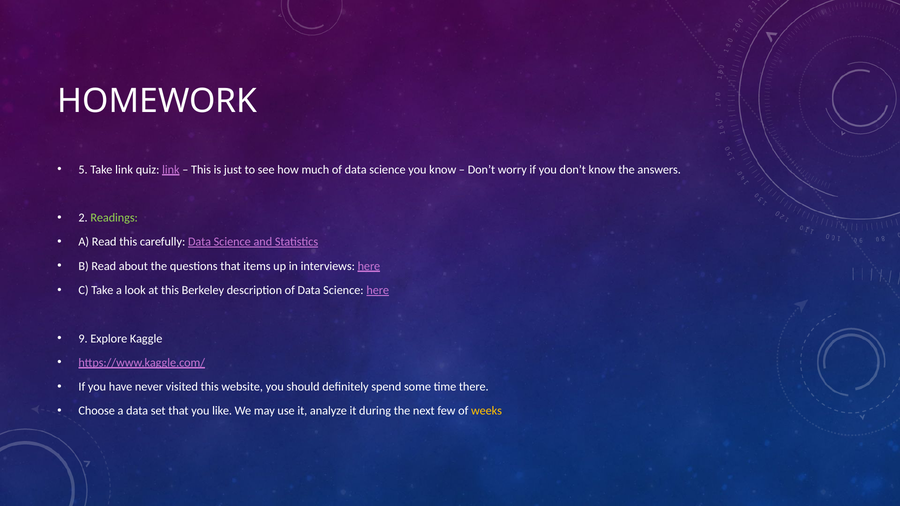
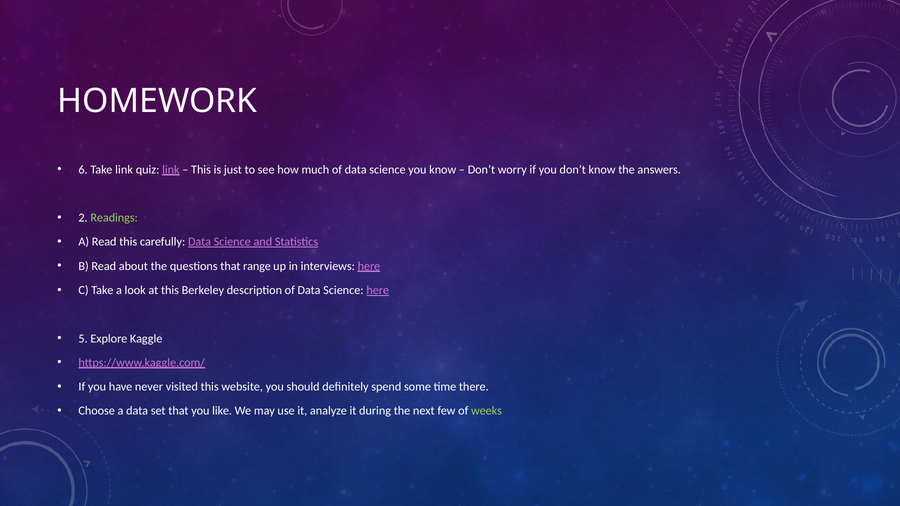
5: 5 -> 6
items: items -> range
9: 9 -> 5
weeks colour: yellow -> light green
